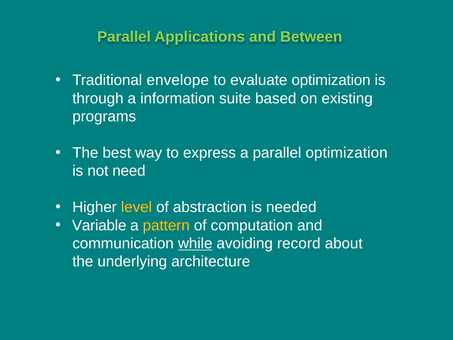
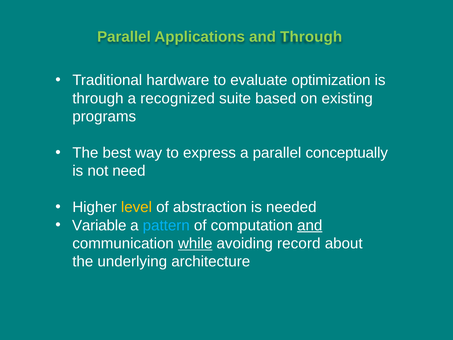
and Between: Between -> Through
envelope: envelope -> hardware
information: information -> recognized
parallel optimization: optimization -> conceptually
pattern colour: yellow -> light blue
and at (310, 225) underline: none -> present
